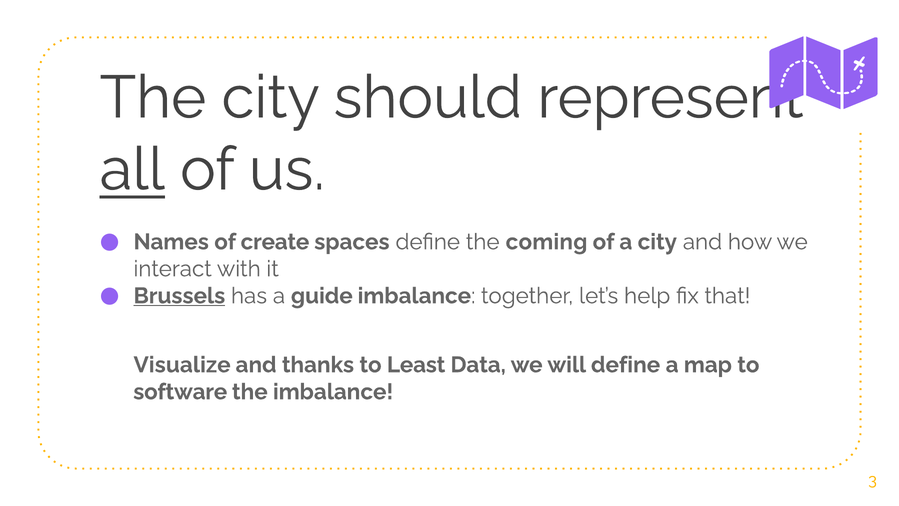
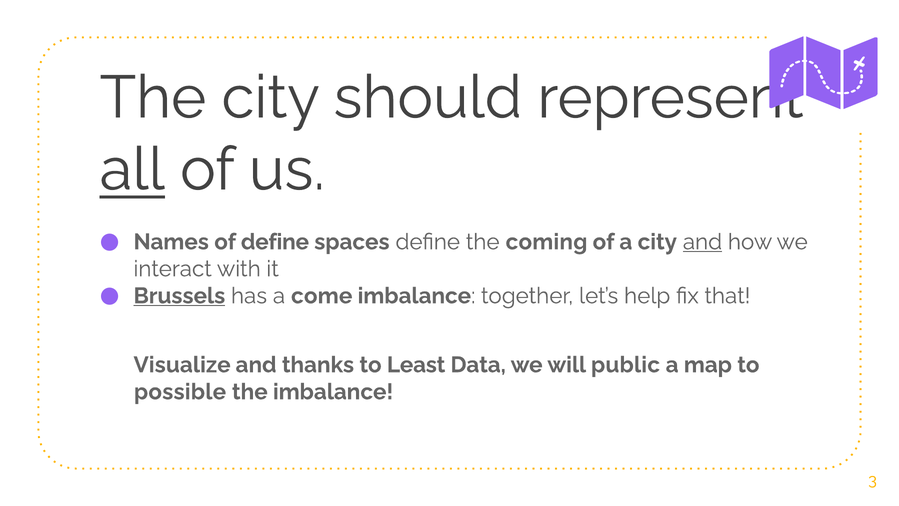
of create: create -> define
and at (702, 242) underline: none -> present
guide: guide -> come
will define: define -> public
software: software -> possible
